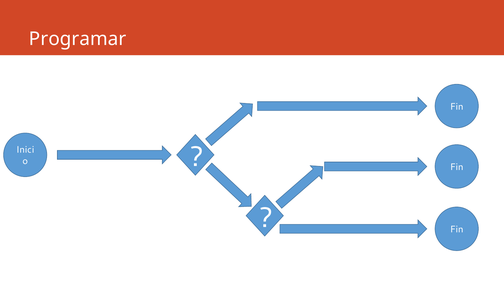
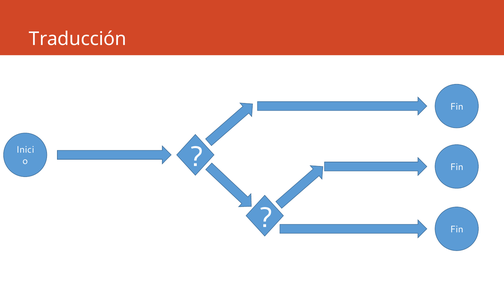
Programar: Programar -> Traducción
